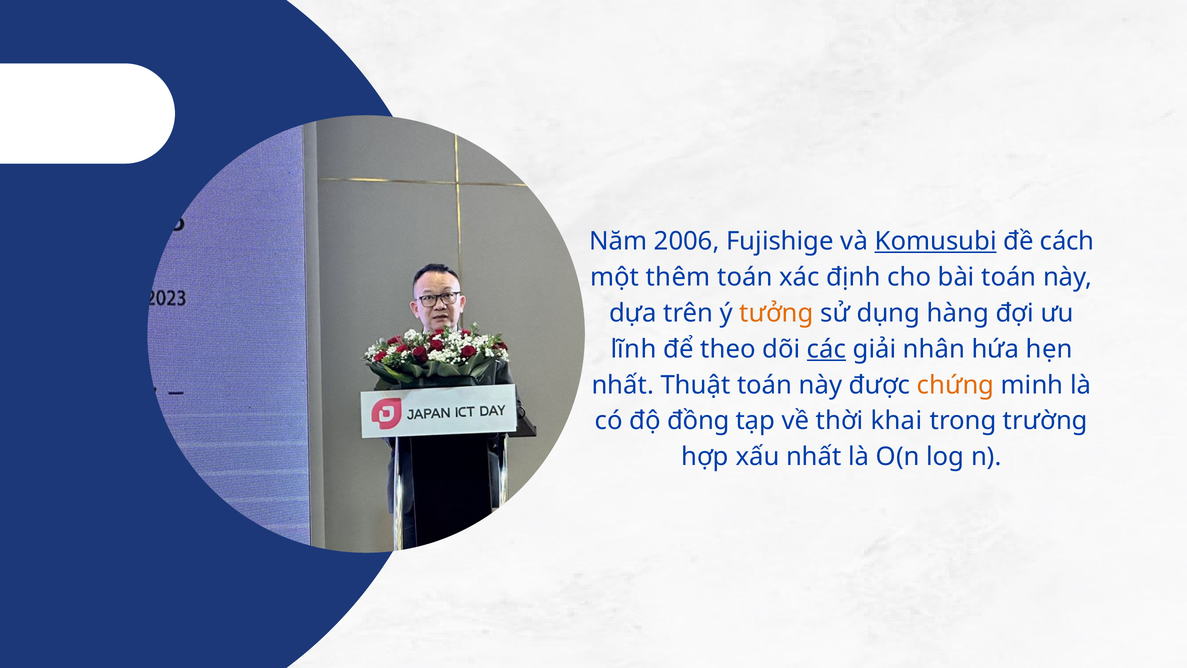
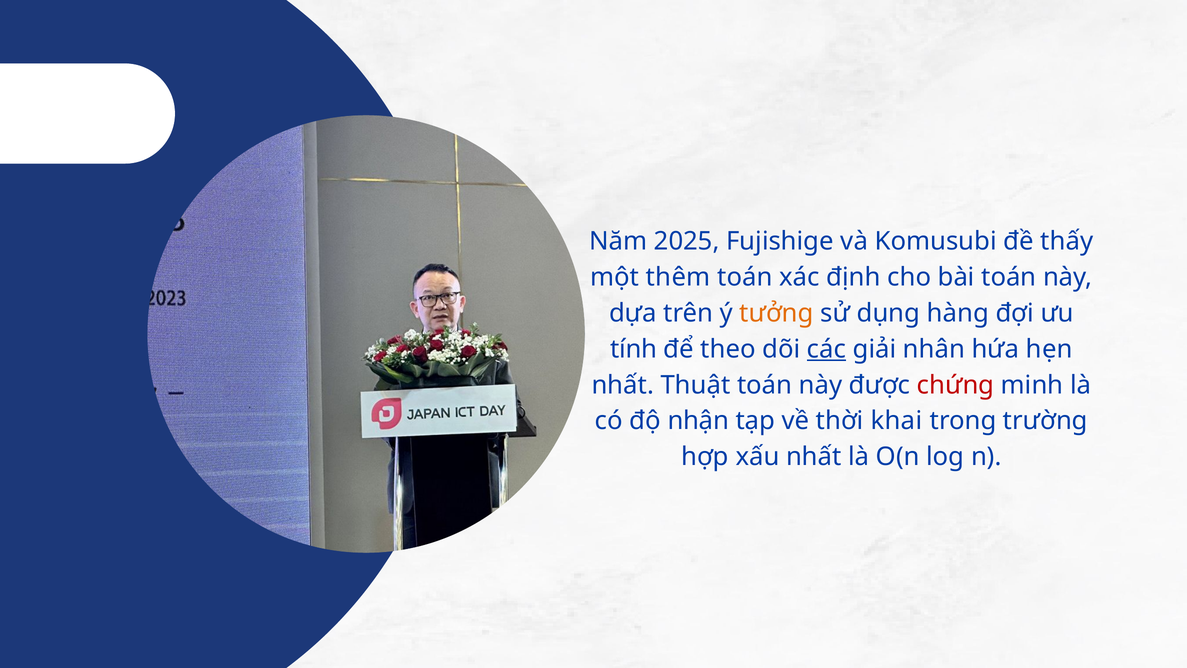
2006: 2006 -> 2025
Komusubi underline: present -> none
cách: cách -> thấy
lĩnh: lĩnh -> tính
chứng colour: orange -> red
đồng: đồng -> nhận
